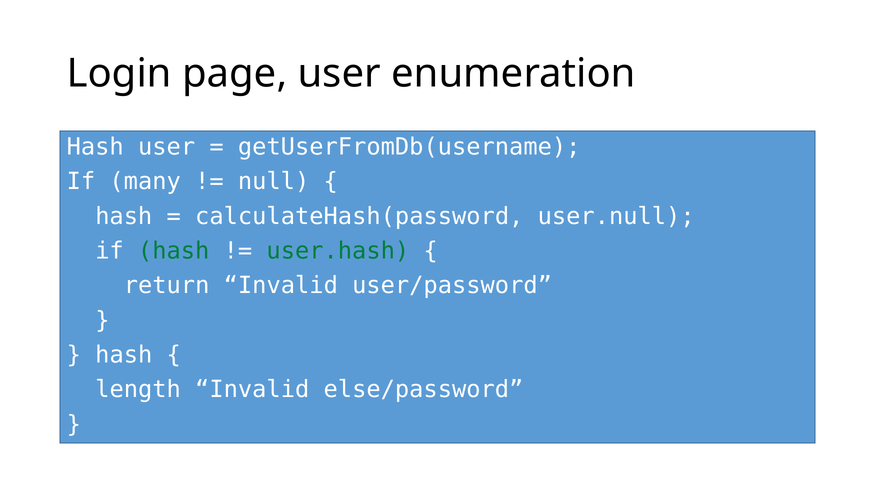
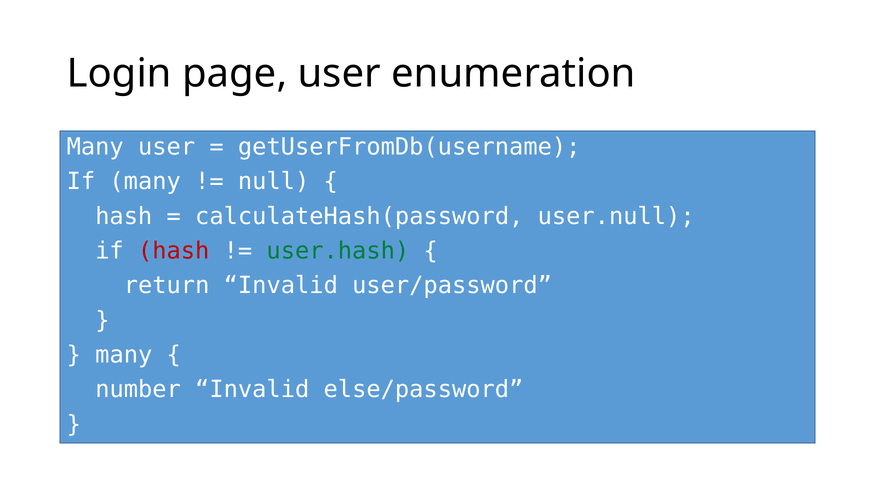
Hash at (95, 147): Hash -> Many
hash at (174, 251) colour: green -> red
hash at (124, 355): hash -> many
length: length -> number
